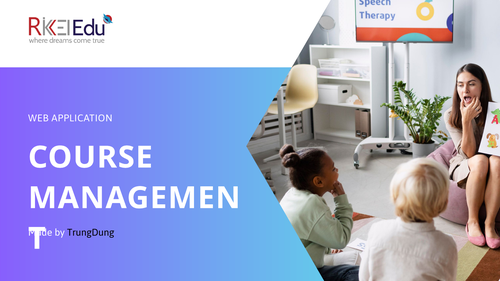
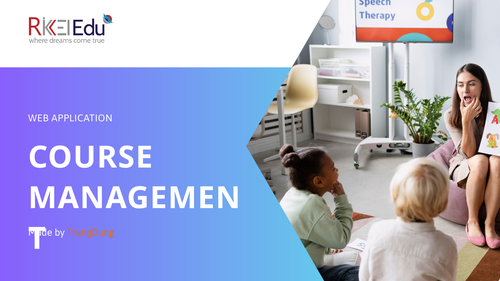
TrungDung colour: black -> orange
